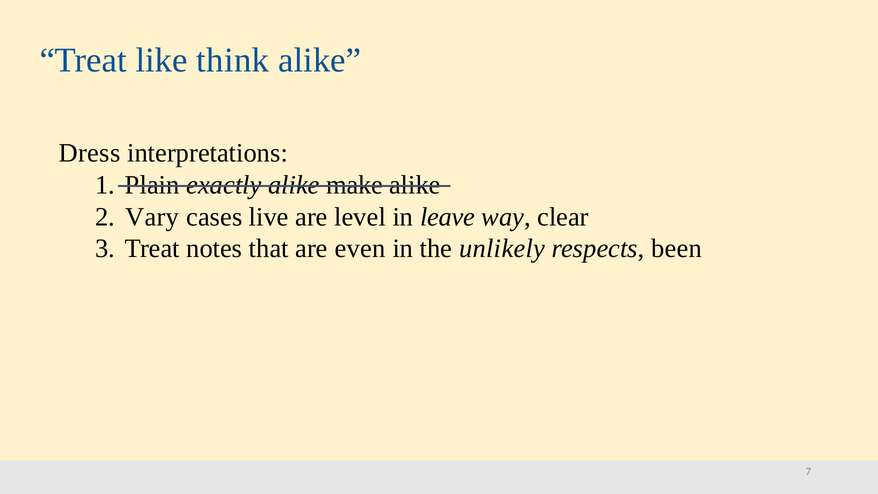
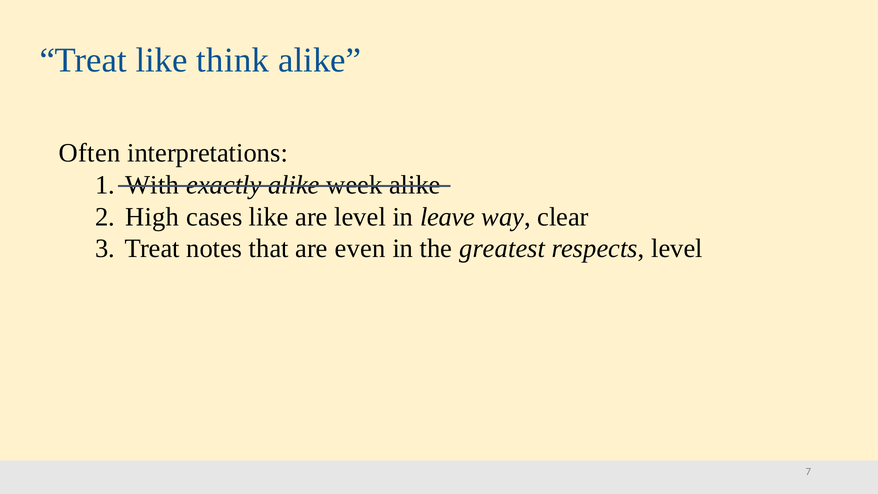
Dress: Dress -> Often
Plain: Plain -> With
make: make -> week
Vary: Vary -> High
cases live: live -> like
unlikely: unlikely -> greatest
respects been: been -> level
